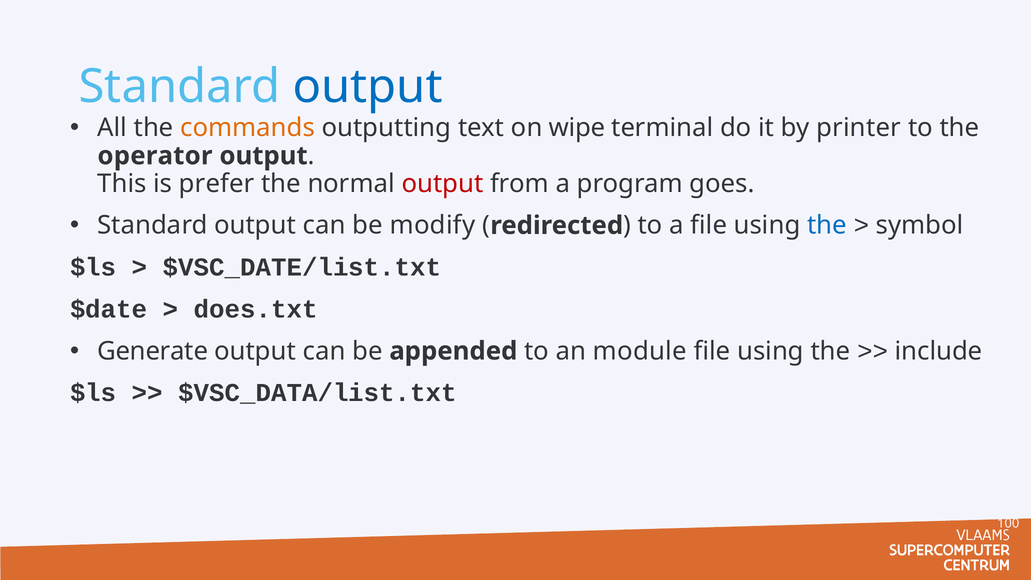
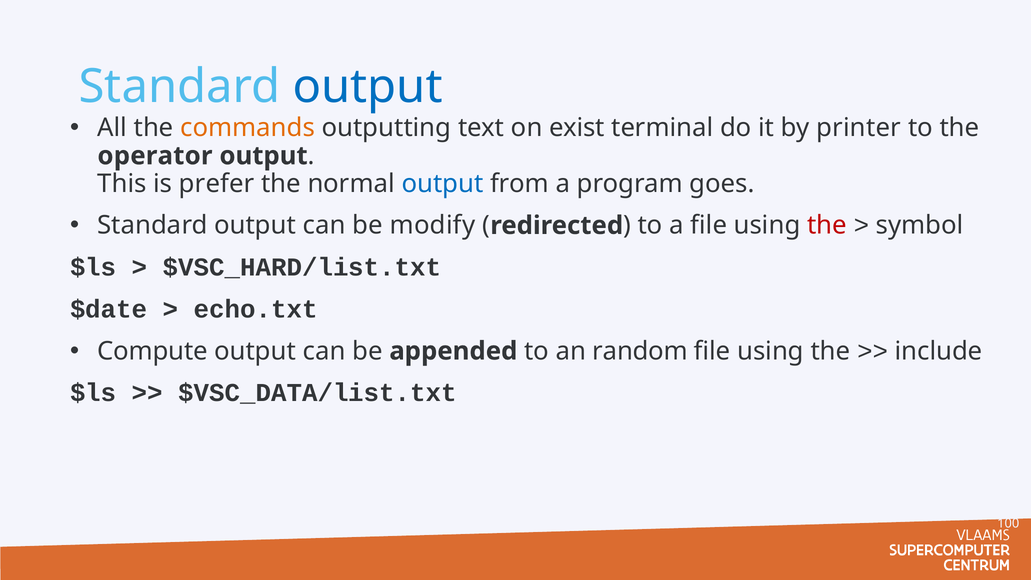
wipe: wipe -> exist
output at (442, 184) colour: red -> blue
the at (827, 225) colour: blue -> red
$VSC_DATE/list.txt: $VSC_DATE/list.txt -> $VSC_HARD/list.txt
does.txt: does.txt -> echo.txt
Generate: Generate -> Compute
module: module -> random
